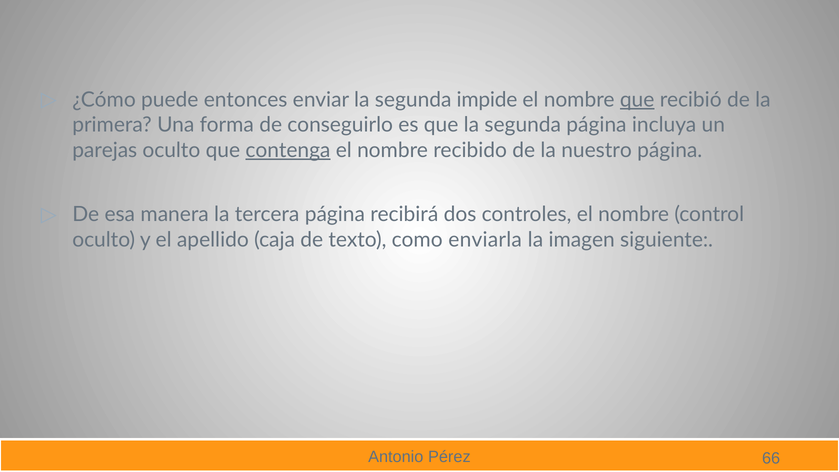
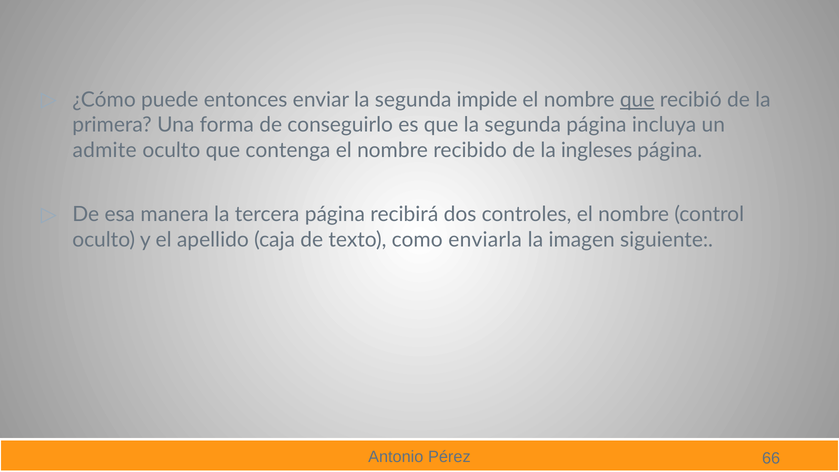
parejas: parejas -> admite
contenga underline: present -> none
nuestro: nuestro -> ingleses
